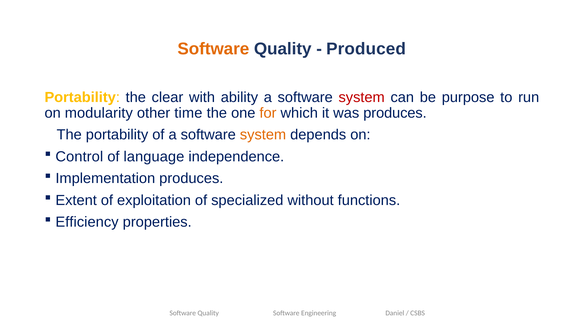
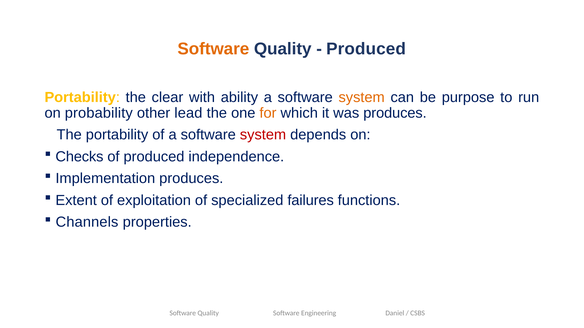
system at (362, 97) colour: red -> orange
modularity: modularity -> probability
time: time -> lead
system at (263, 135) colour: orange -> red
Control: Control -> Checks
of language: language -> produced
without: without -> failures
Efficiency: Efficiency -> Channels
